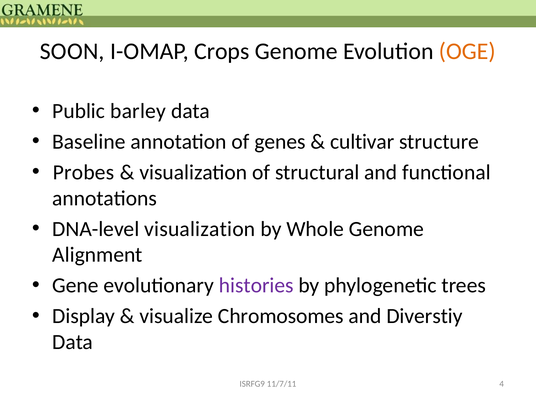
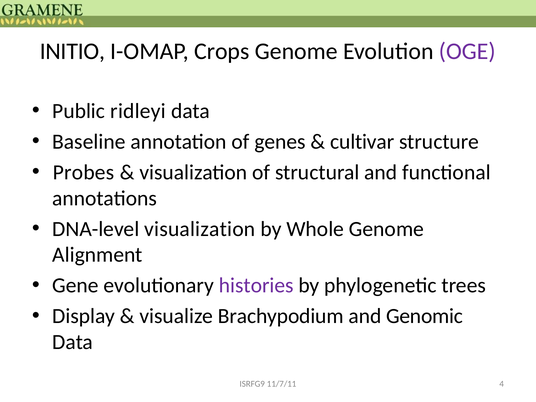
SOON: SOON -> INITIO
OGE colour: orange -> purple
barley: barley -> ridleyi
Chromosomes: Chromosomes -> Brachypodium
Diverstiy: Diverstiy -> Genomic
